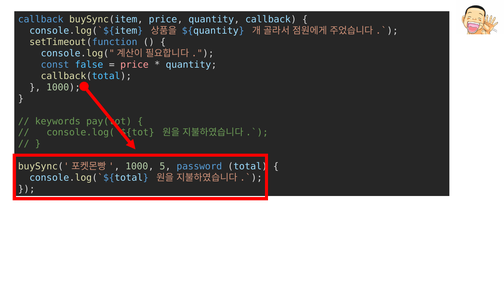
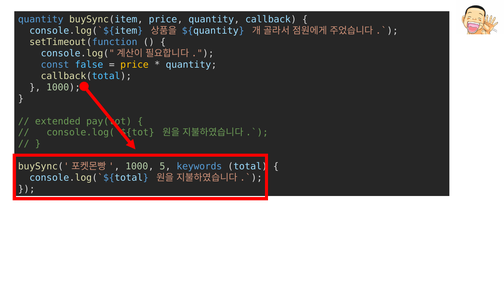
callback at (41, 19): callback -> quantity
price at (134, 65) colour: pink -> yellow
keywords: keywords -> extended
password: password -> keywords
